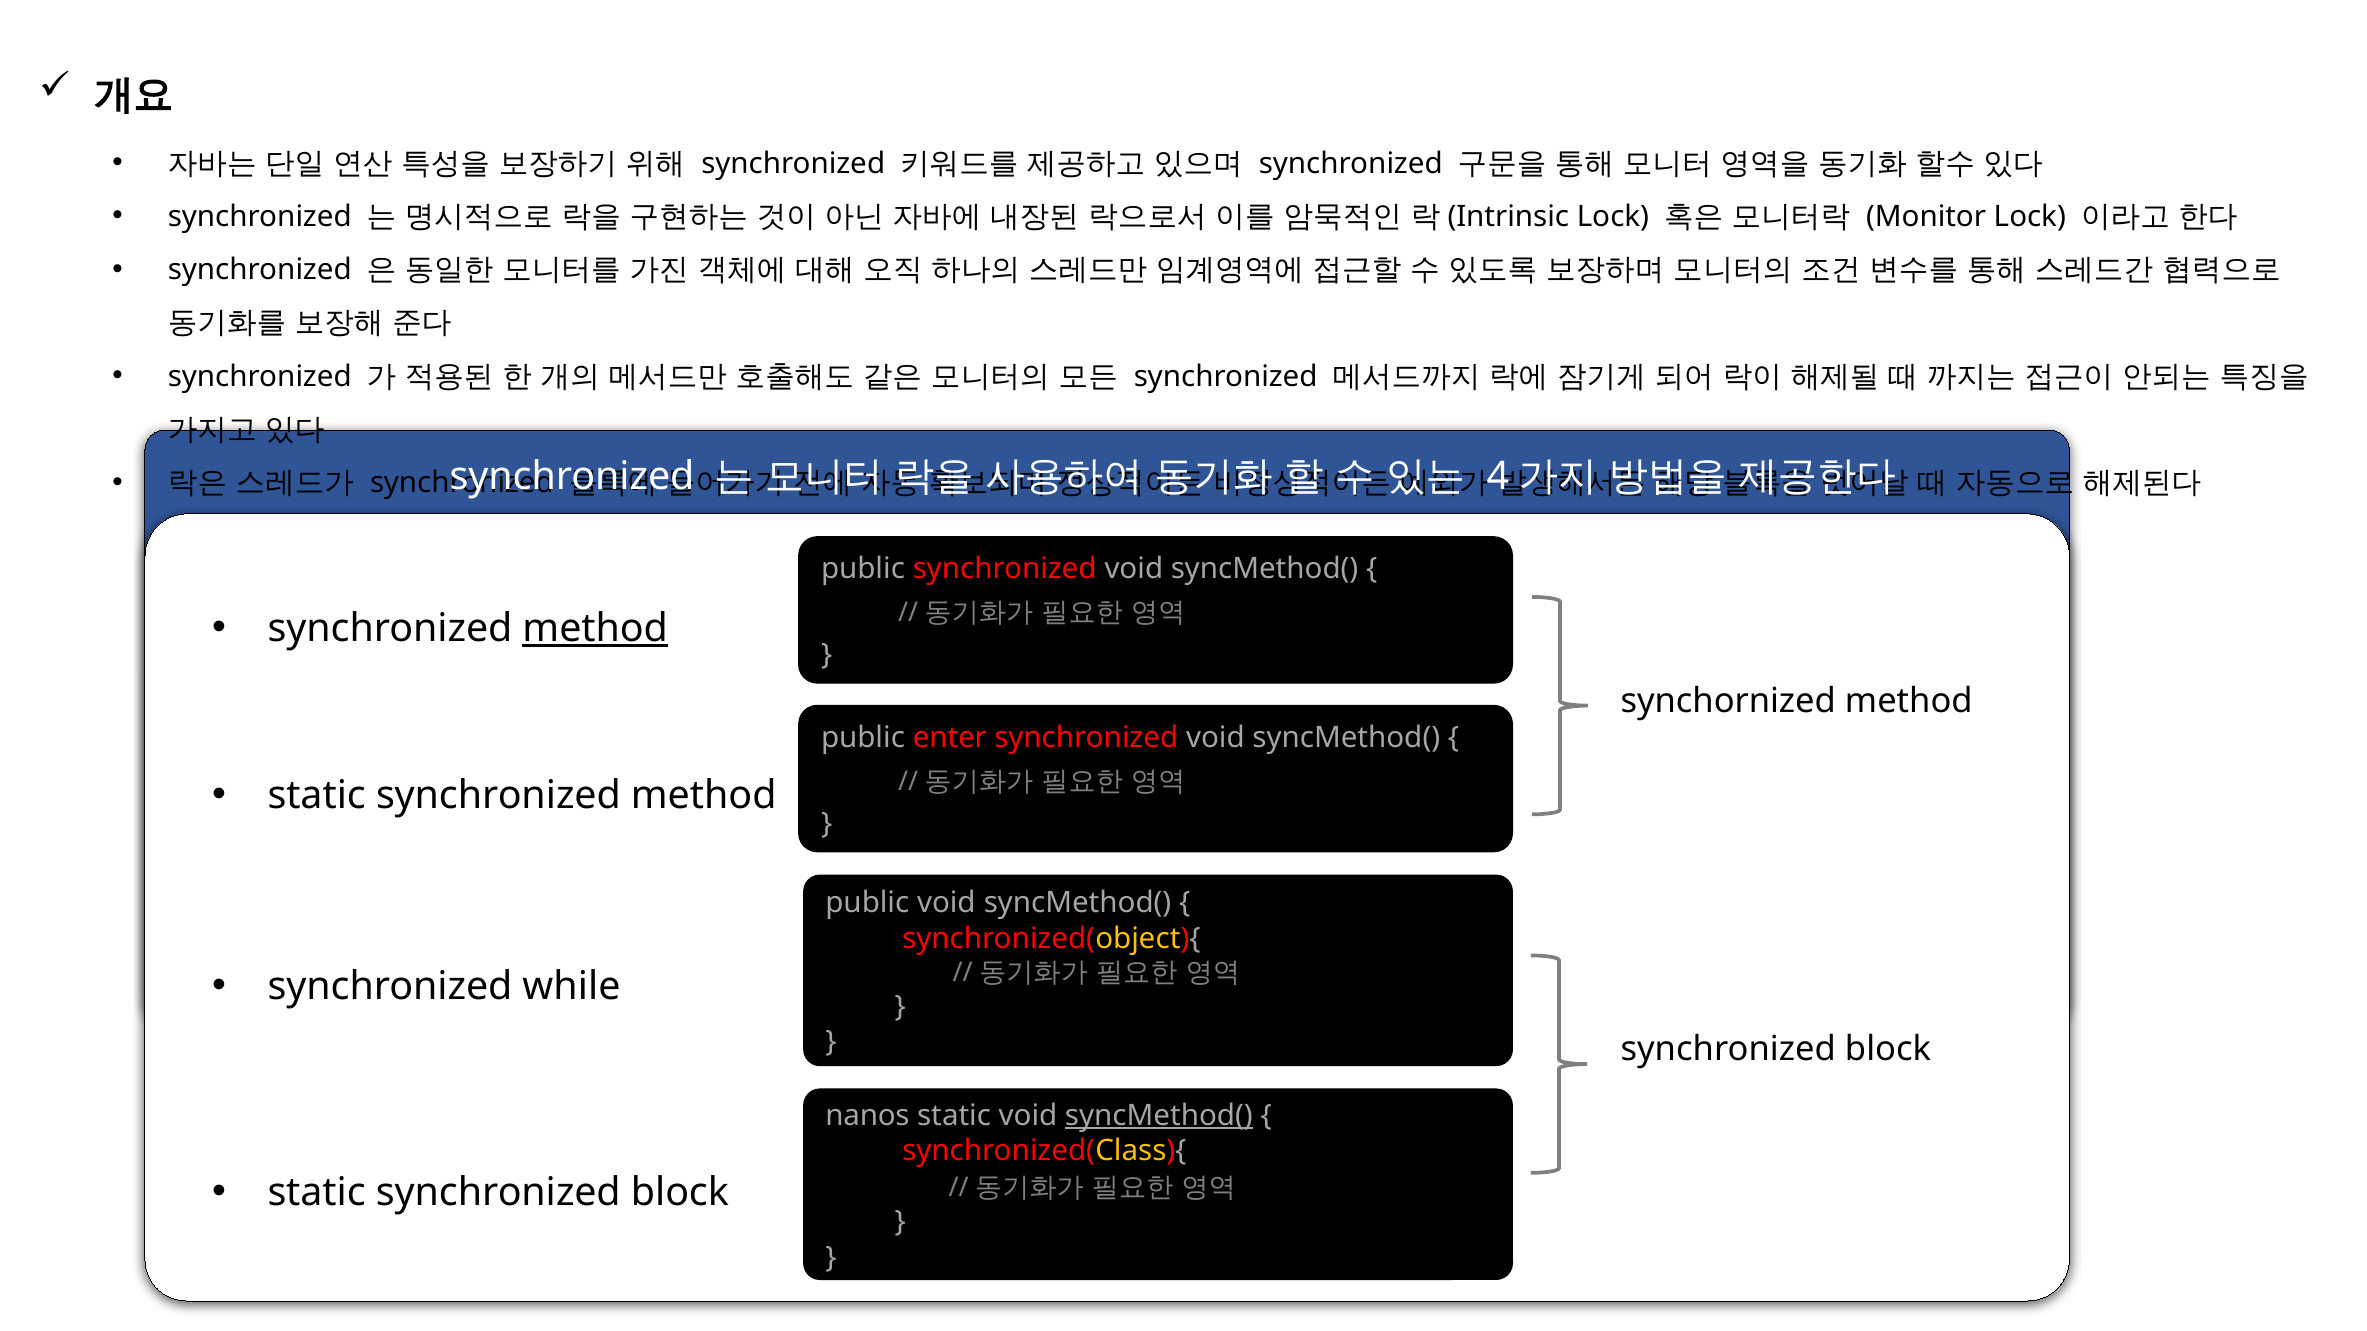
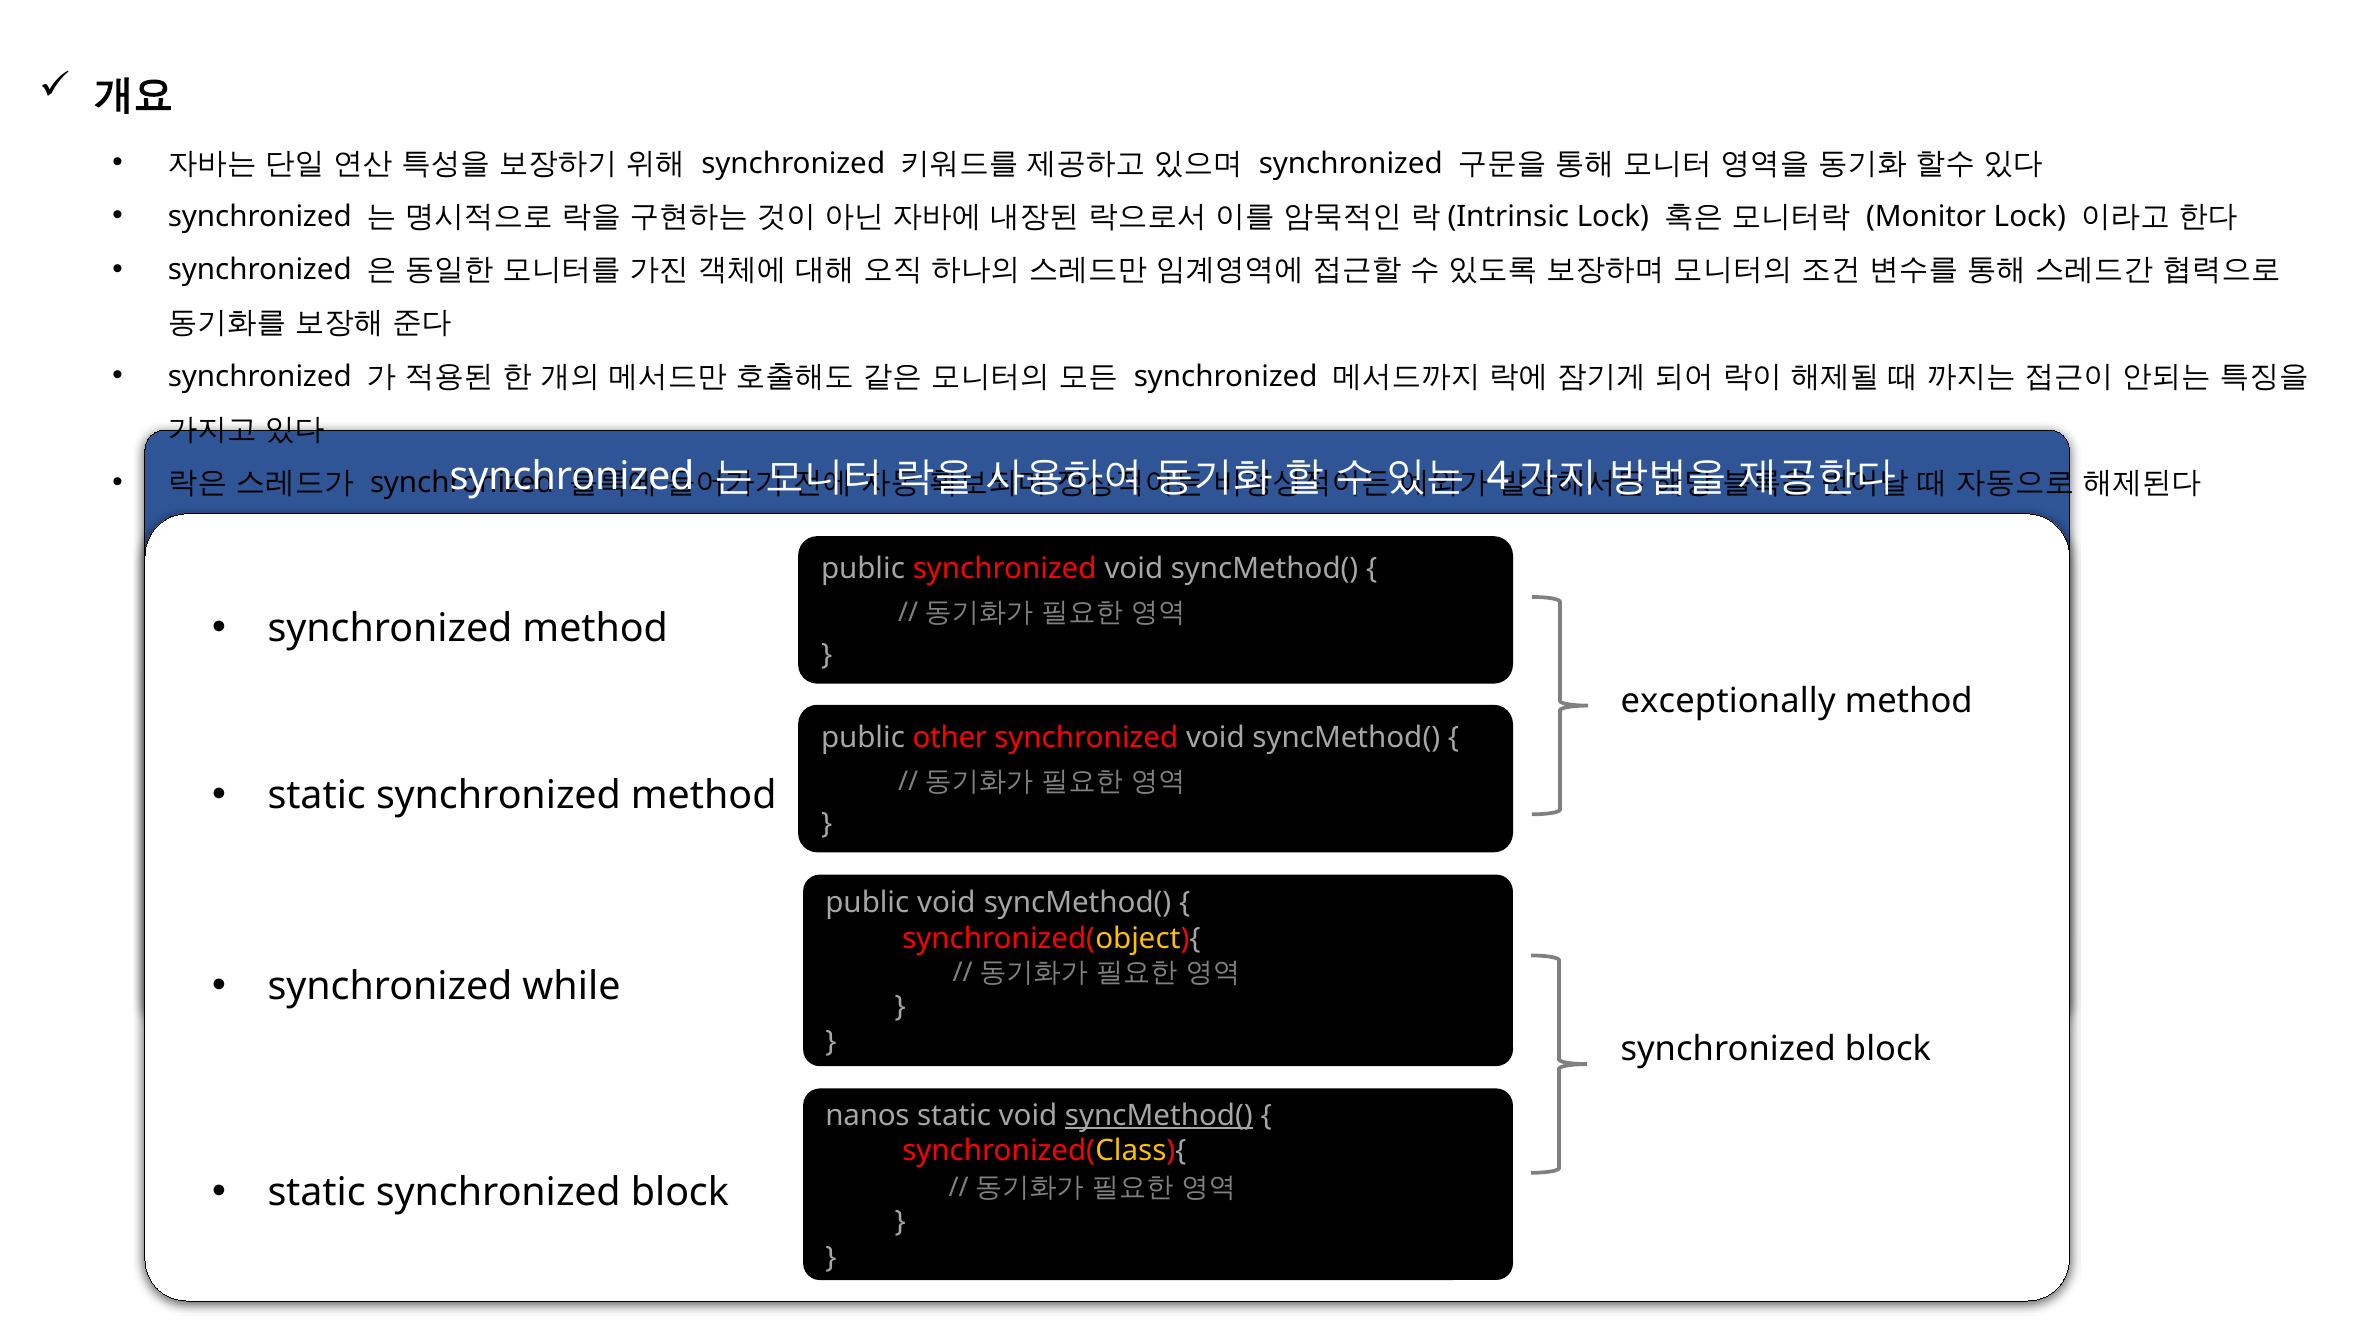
method at (595, 629) underline: present -> none
synchornized: synchornized -> exceptionally
enter: enter -> other
